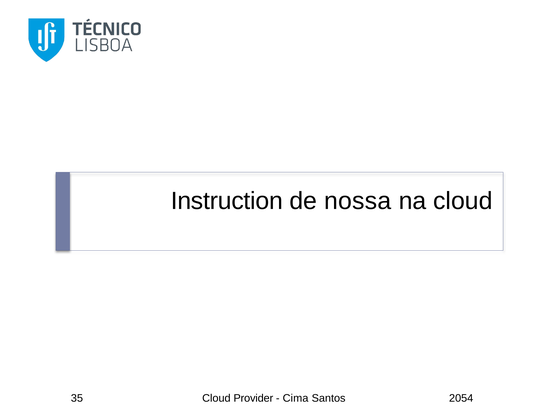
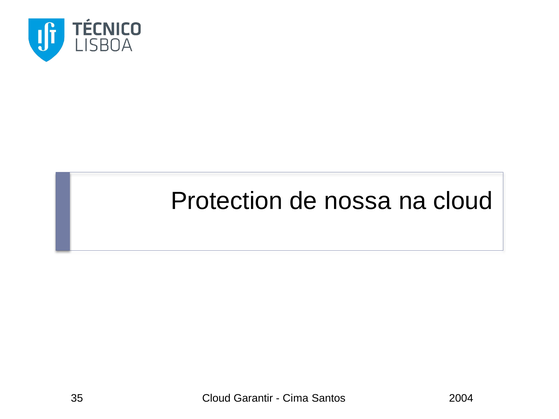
Instruction: Instruction -> Protection
Provider: Provider -> Garantir
2054: 2054 -> 2004
